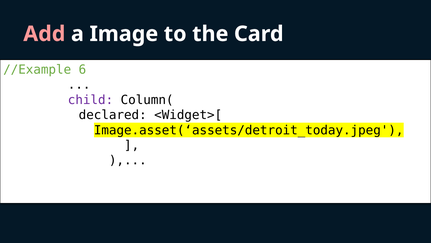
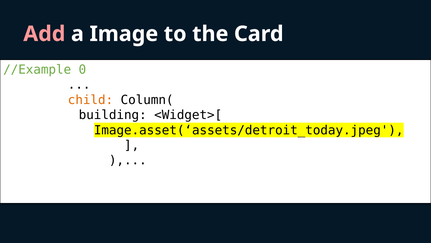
6: 6 -> 0
child colour: purple -> orange
declared: declared -> building
